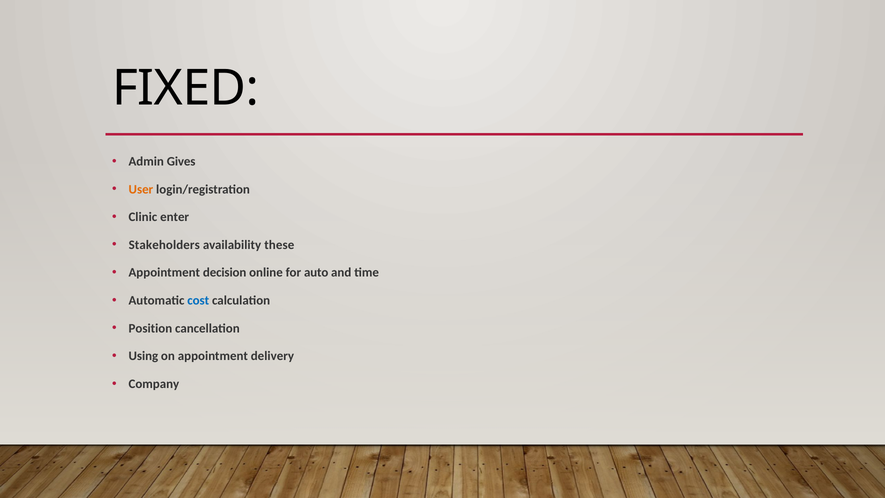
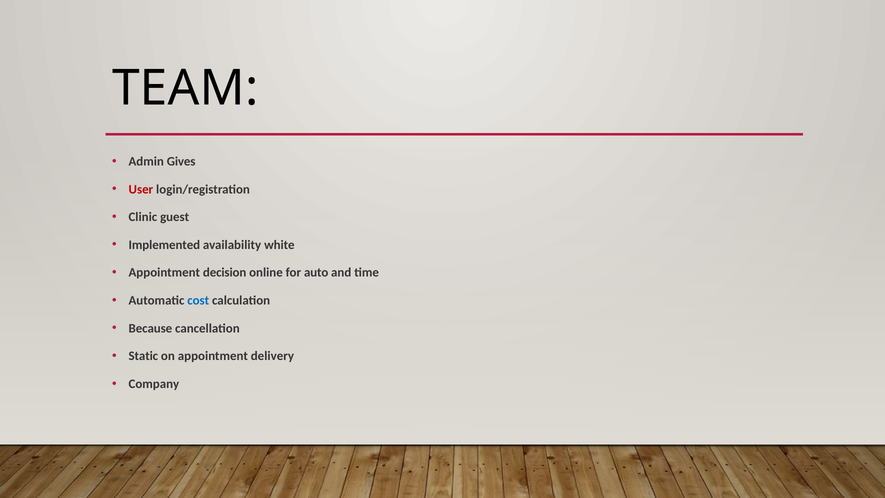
FIXED: FIXED -> TEAM
User colour: orange -> red
enter: enter -> guest
Stakeholders: Stakeholders -> Implemented
these: these -> white
Position: Position -> Because
Using: Using -> Static
